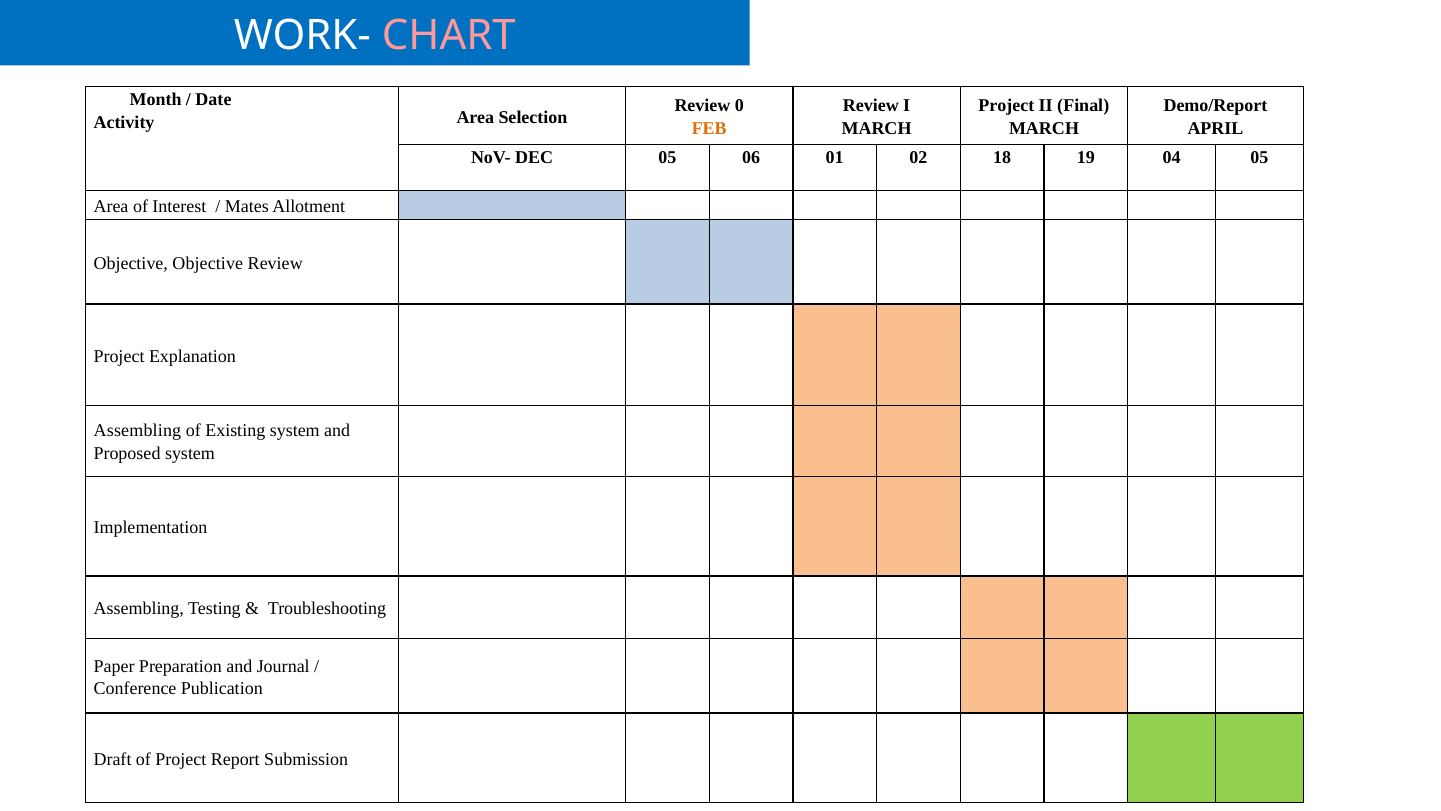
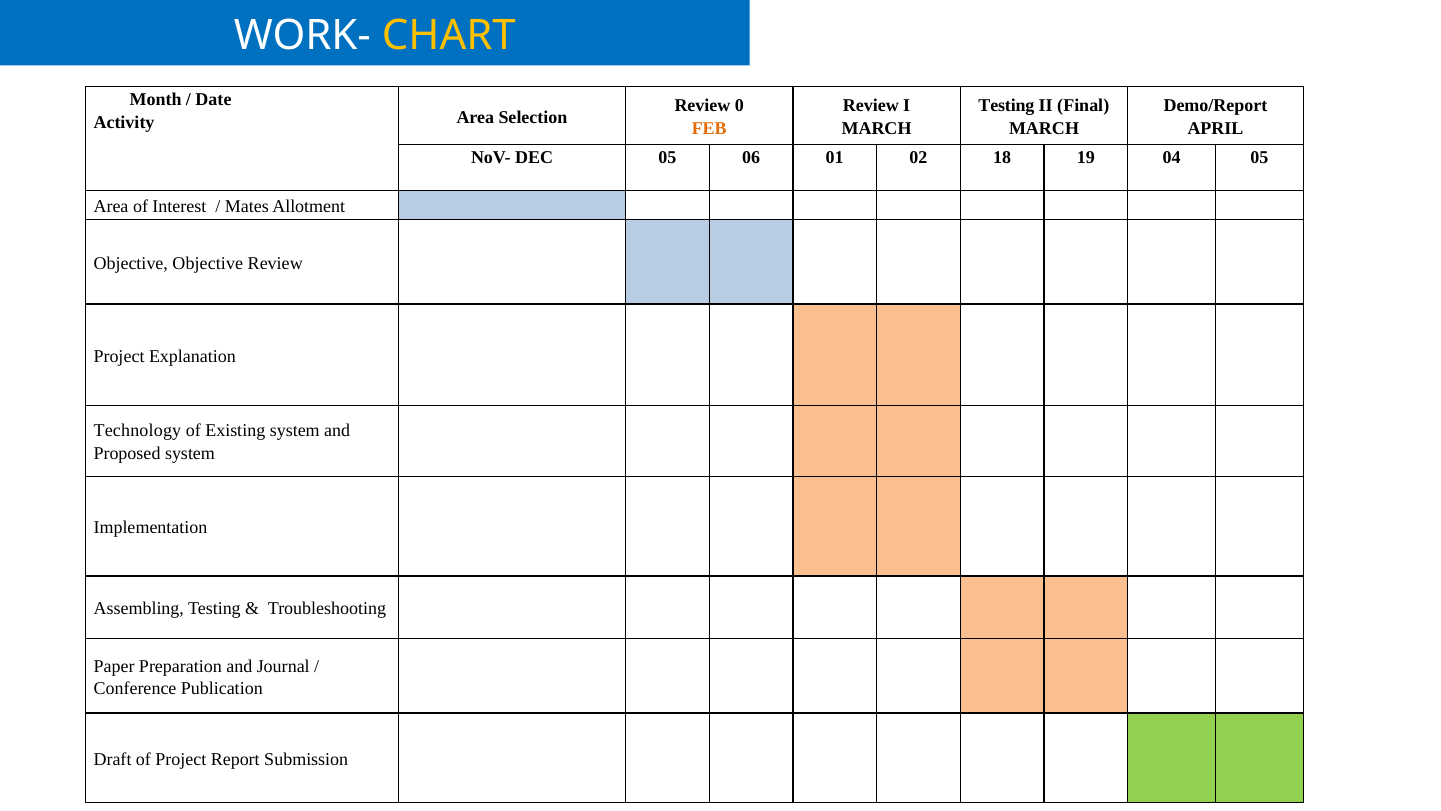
CHART colour: pink -> yellow
Project at (1006, 106): Project -> Testing
Assembling at (137, 431): Assembling -> Technology
